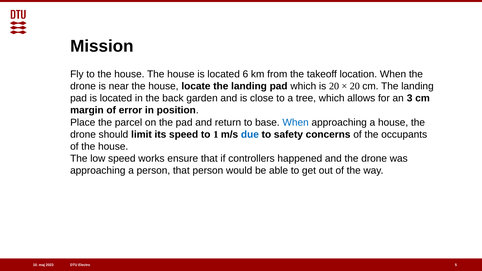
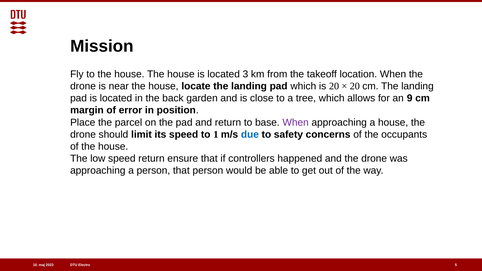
6: 6 -> 3
3: 3 -> 9
When at (296, 122) colour: blue -> purple
speed works: works -> return
